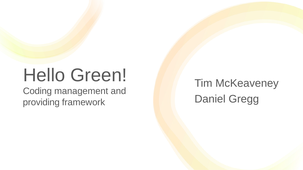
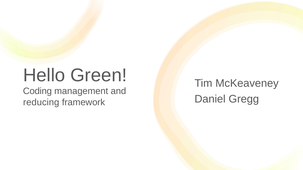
providing: providing -> reducing
